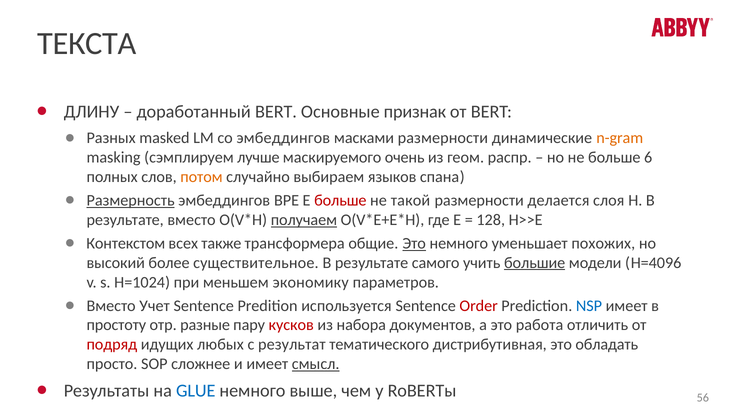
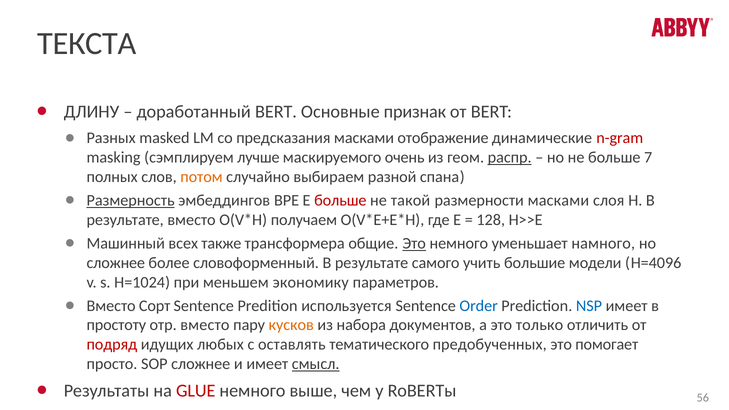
со эмбеддингов: эмбеддингов -> предсказания
масками размерности: размерности -> отображение
n-gram colour: orange -> red
распр underline: none -> present
6: 6 -> 7
языков: языков -> разной
размерности делается: делается -> масками
получаем underline: present -> none
Контекстом: Контекстом -> Машинный
похожих: похожих -> намного
высокий at (116, 263): высокий -> сложнее
существительное: существительное -> словоформенный
большие underline: present -> none
Учет: Учет -> Сорт
Order colour: red -> blue
отр разные: разные -> вместо
кусков colour: red -> orange
работа: работа -> только
результат: результат -> оставлять
дистрибутивная: дистрибутивная -> предобученных
обладать: обладать -> помогает
GLUE colour: blue -> red
